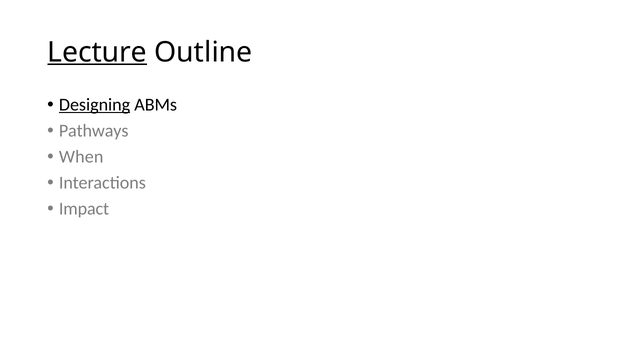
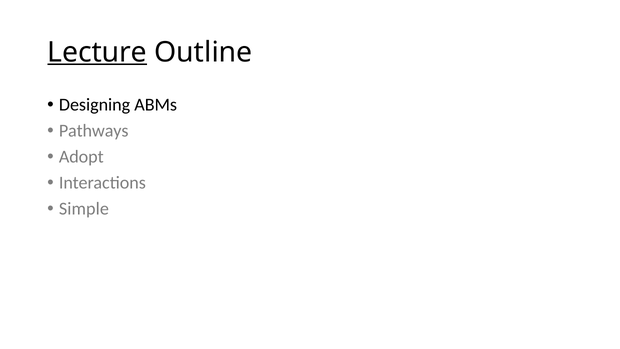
Designing underline: present -> none
When: When -> Adopt
Impact: Impact -> Simple
